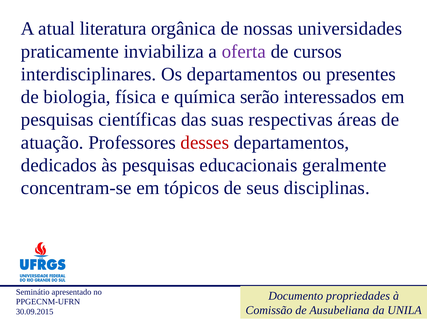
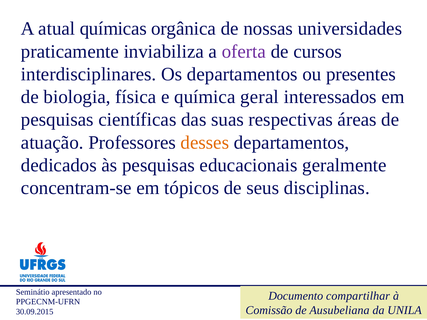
literatura: literatura -> químicas
serão: serão -> geral
desses colour: red -> orange
propriedades: propriedades -> compartilhar
